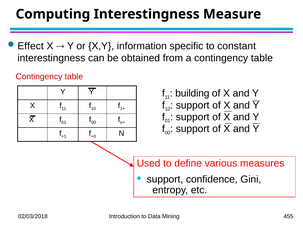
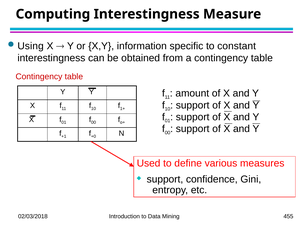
Effect: Effect -> Using
building: building -> amount
